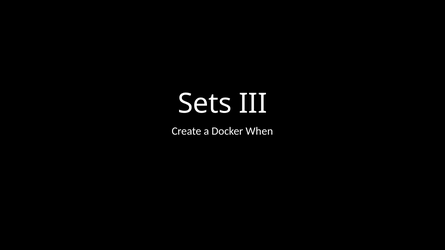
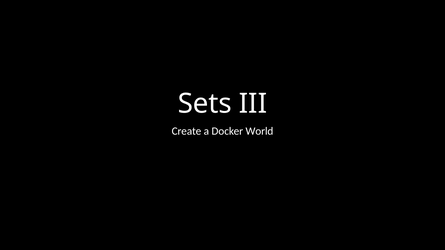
When: When -> World
